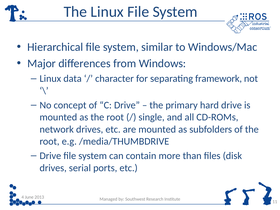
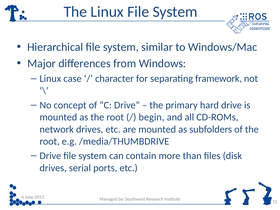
data: data -> case
single: single -> begin
